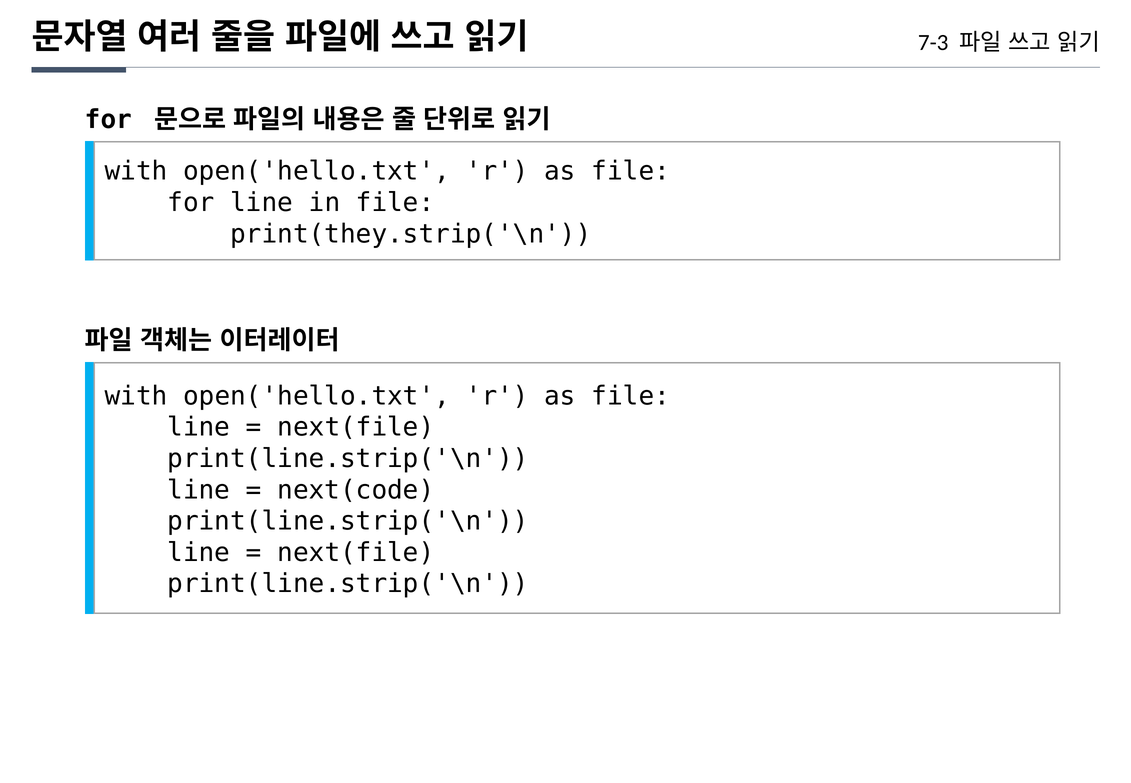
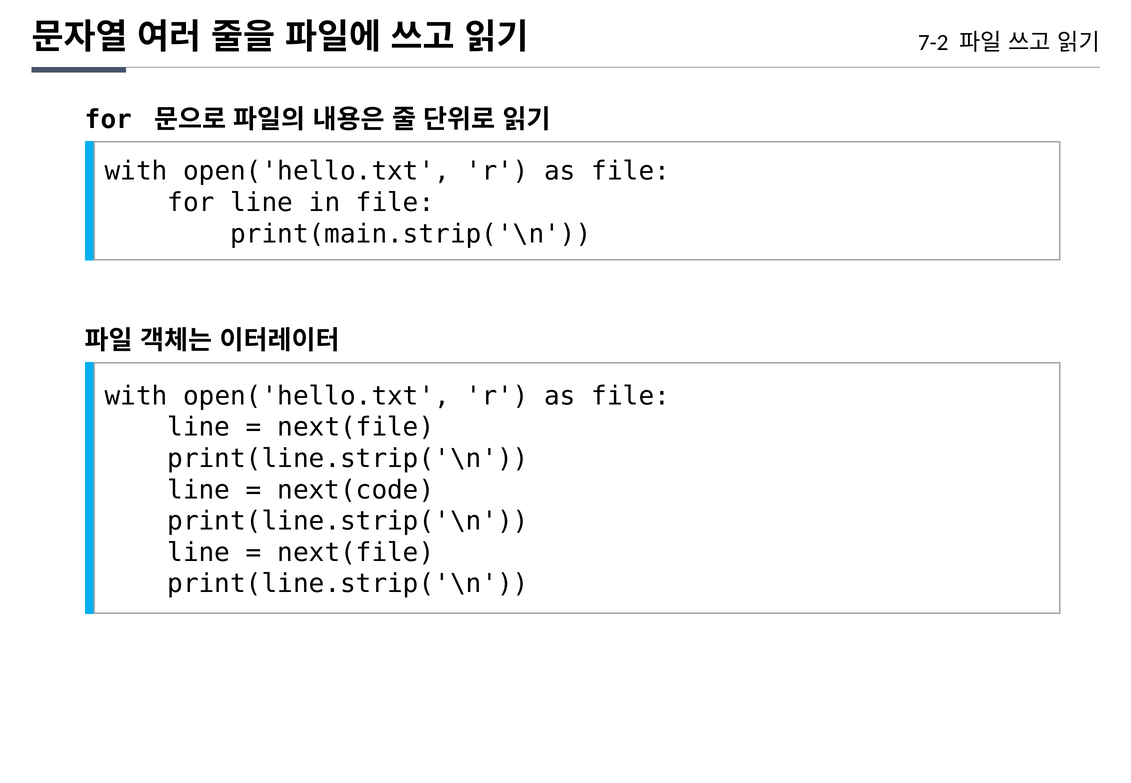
7-3: 7-3 -> 7-2
print(they.strip('\n: print(they.strip('\n -> print(main.strip('\n
